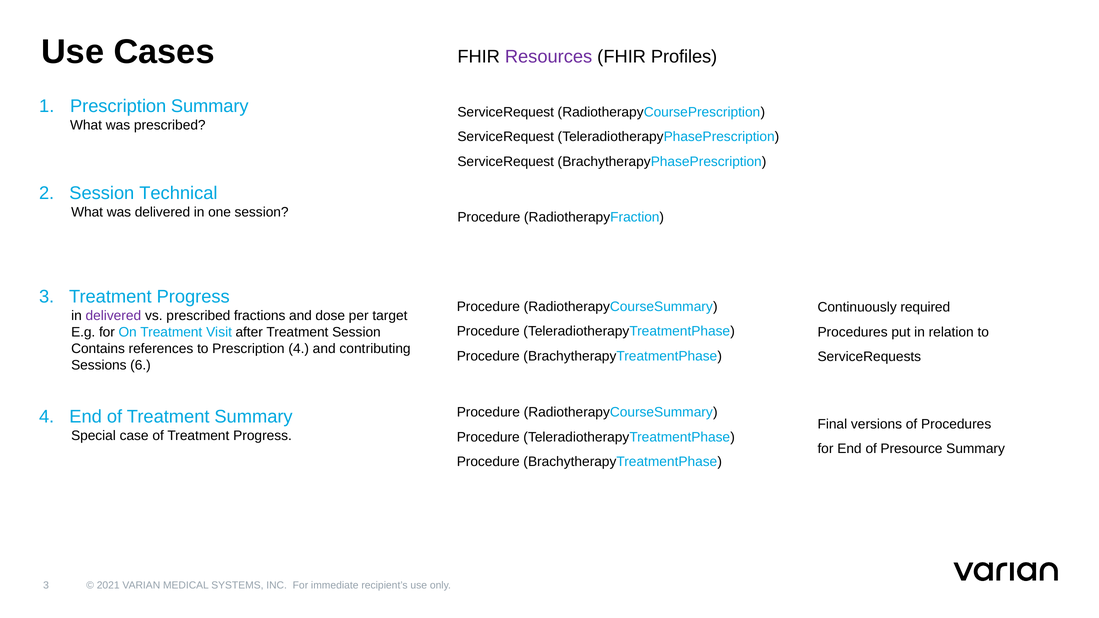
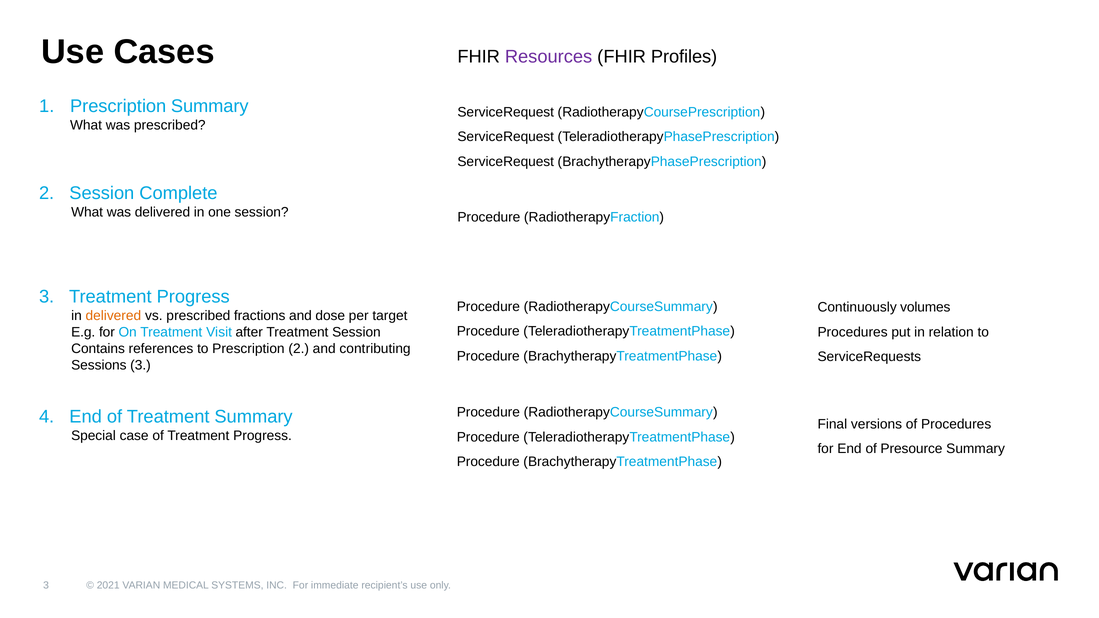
Technical: Technical -> Complete
required: required -> volumes
delivered at (113, 316) colour: purple -> orange
Prescription 4: 4 -> 2
Sessions 6: 6 -> 3
